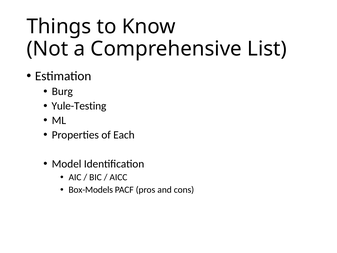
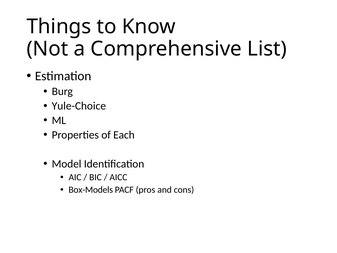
Yule-Testing: Yule-Testing -> Yule-Choice
